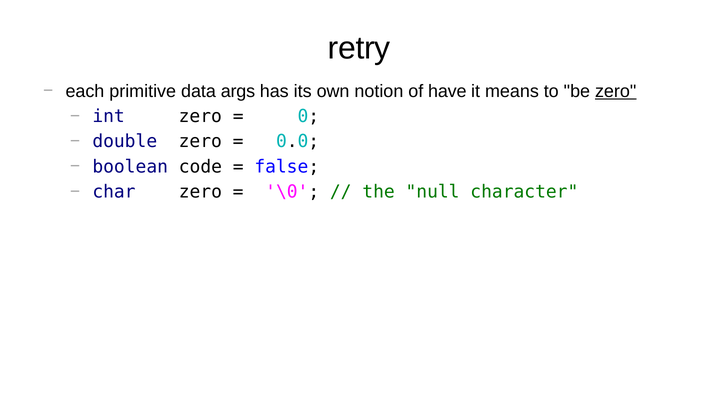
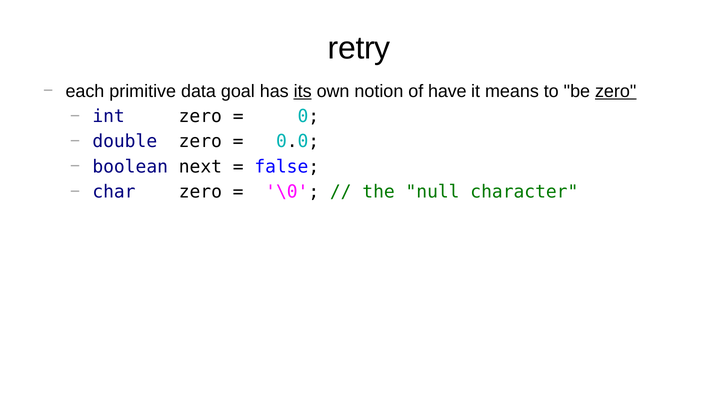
args: args -> goal
its underline: none -> present
code: code -> next
